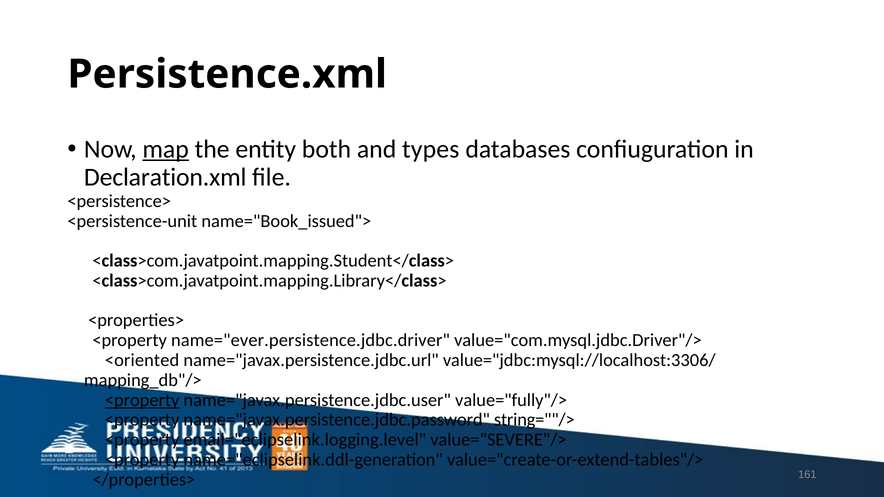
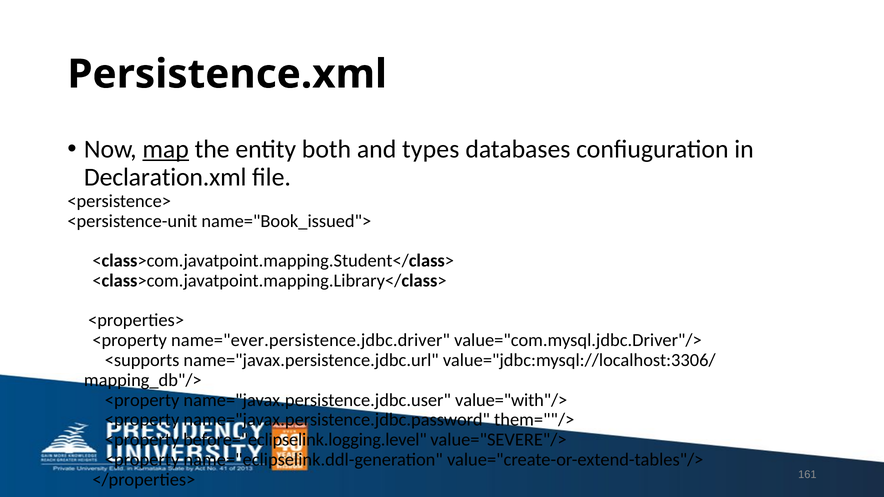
<oriented: <oriented -> <supports
<property at (142, 400) underline: present -> none
value="fully"/>: value="fully"/> -> value="with"/>
string=""/>: string=""/> -> them=""/>
email="eclipselink.logging.level: email="eclipselink.logging.level -> before="eclipselink.logging.level
